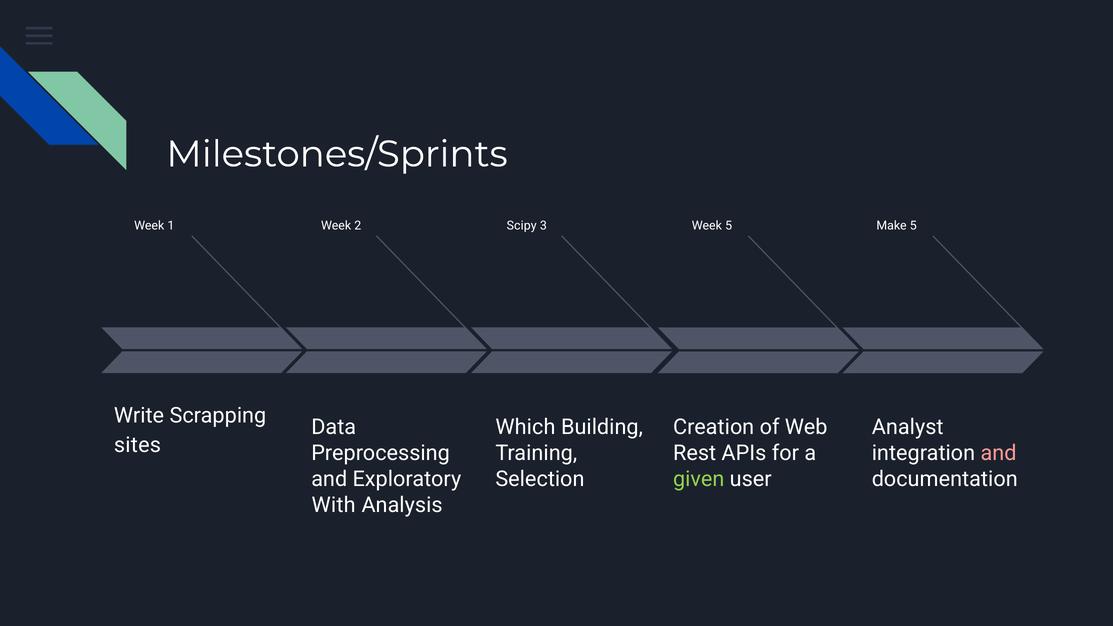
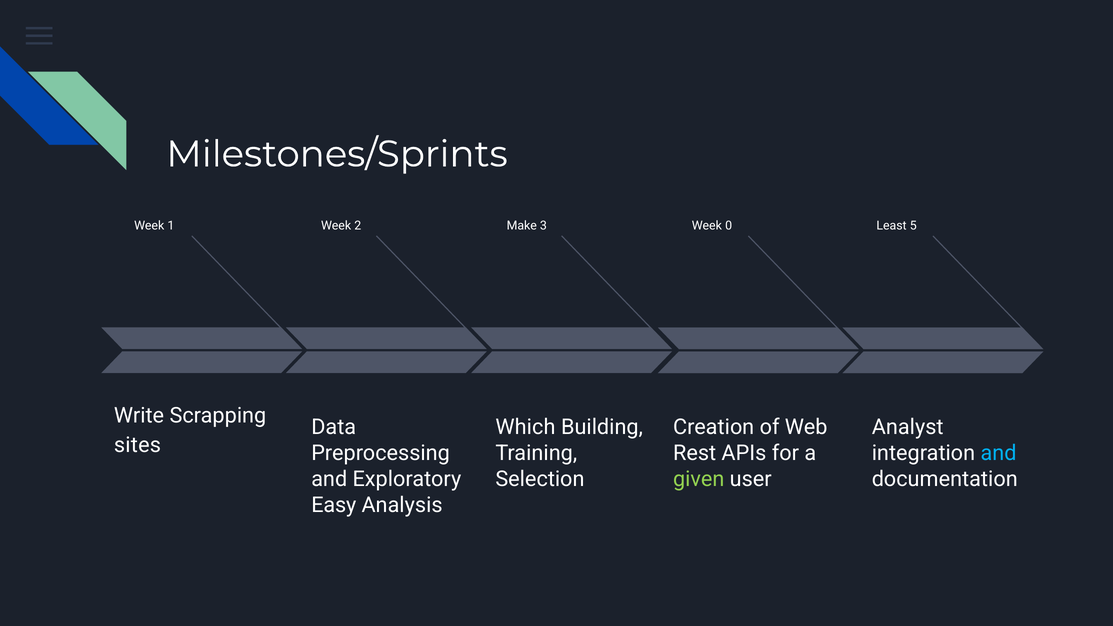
Scipy: Scipy -> Make
Week 5: 5 -> 0
Make: Make -> Least
and at (999, 453) colour: pink -> light blue
With: With -> Easy
